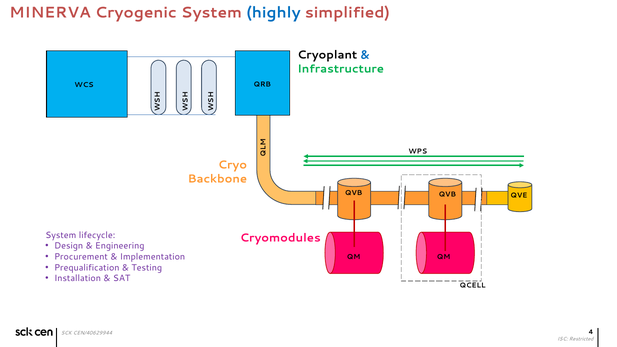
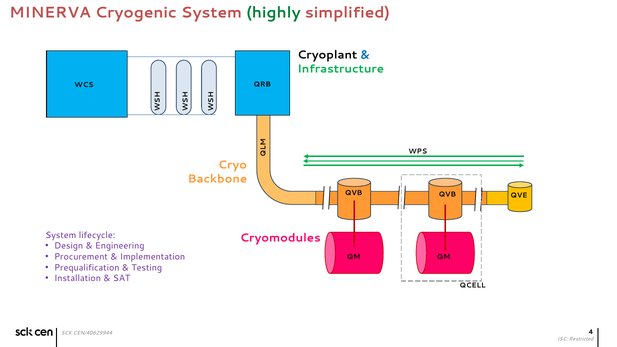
highly colour: blue -> green
